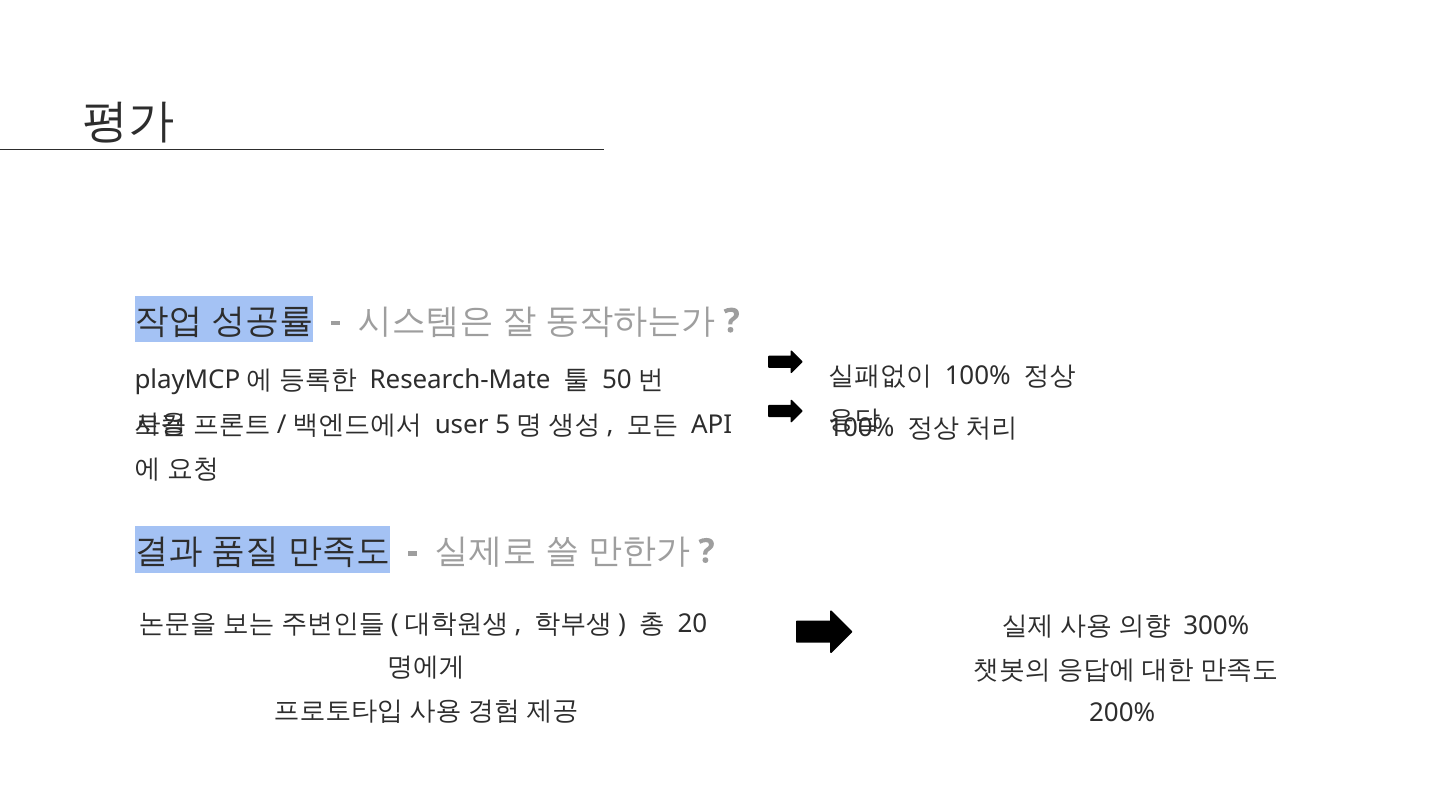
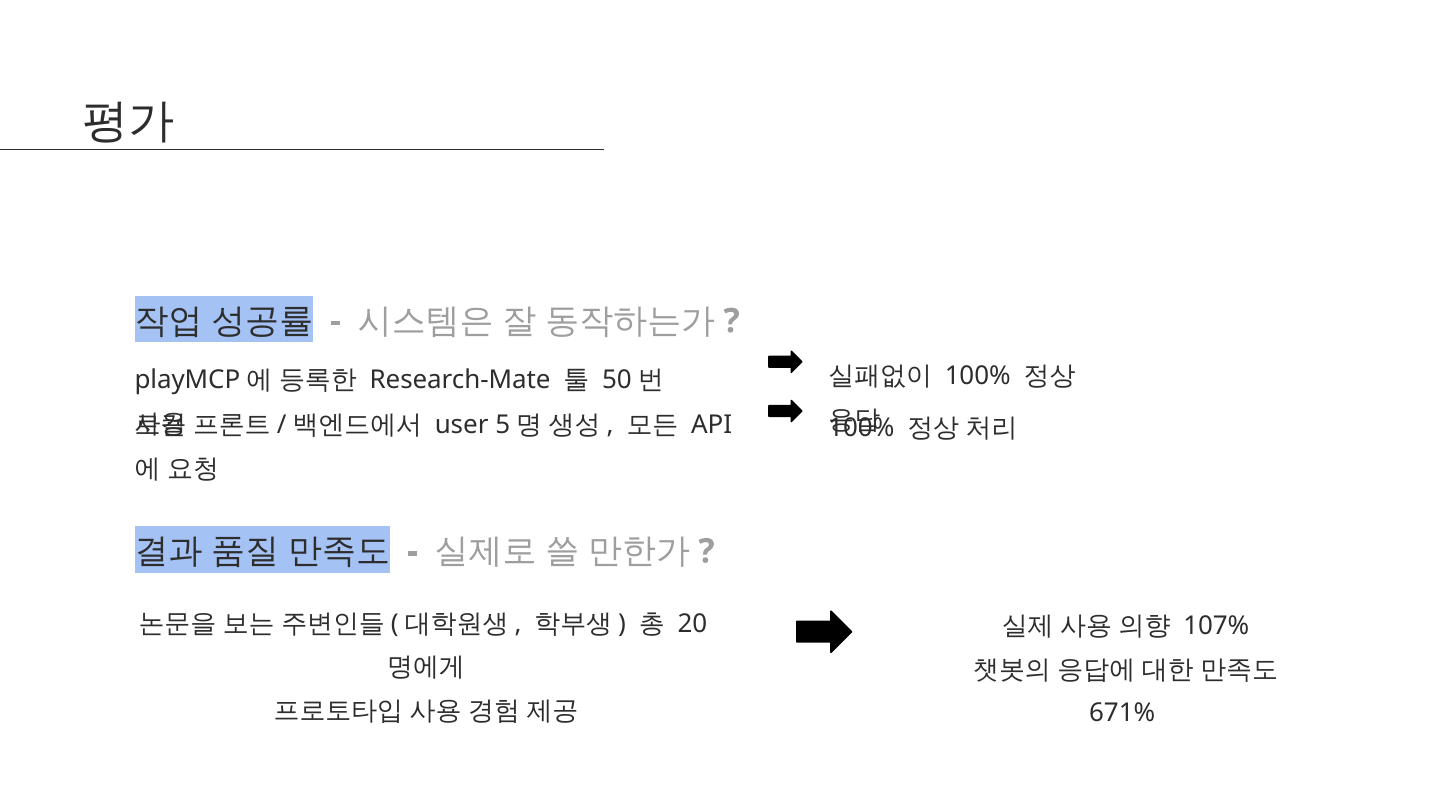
300%: 300% -> 107%
200%: 200% -> 671%
